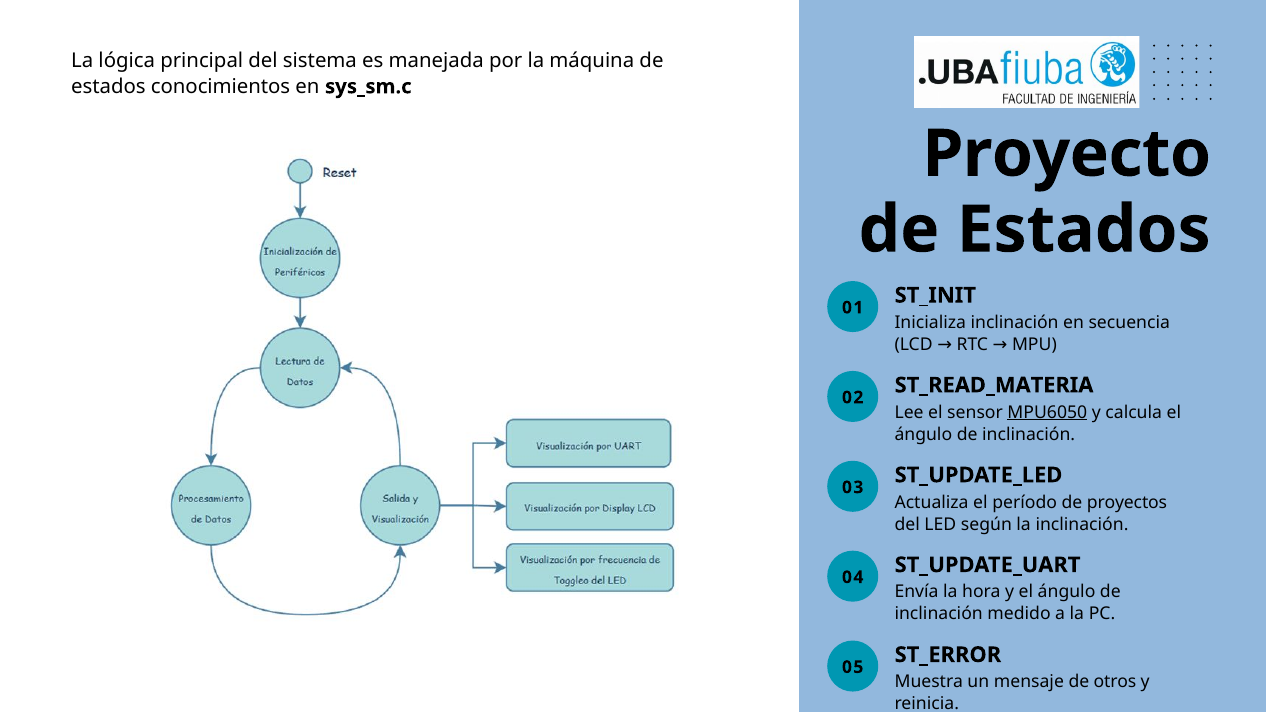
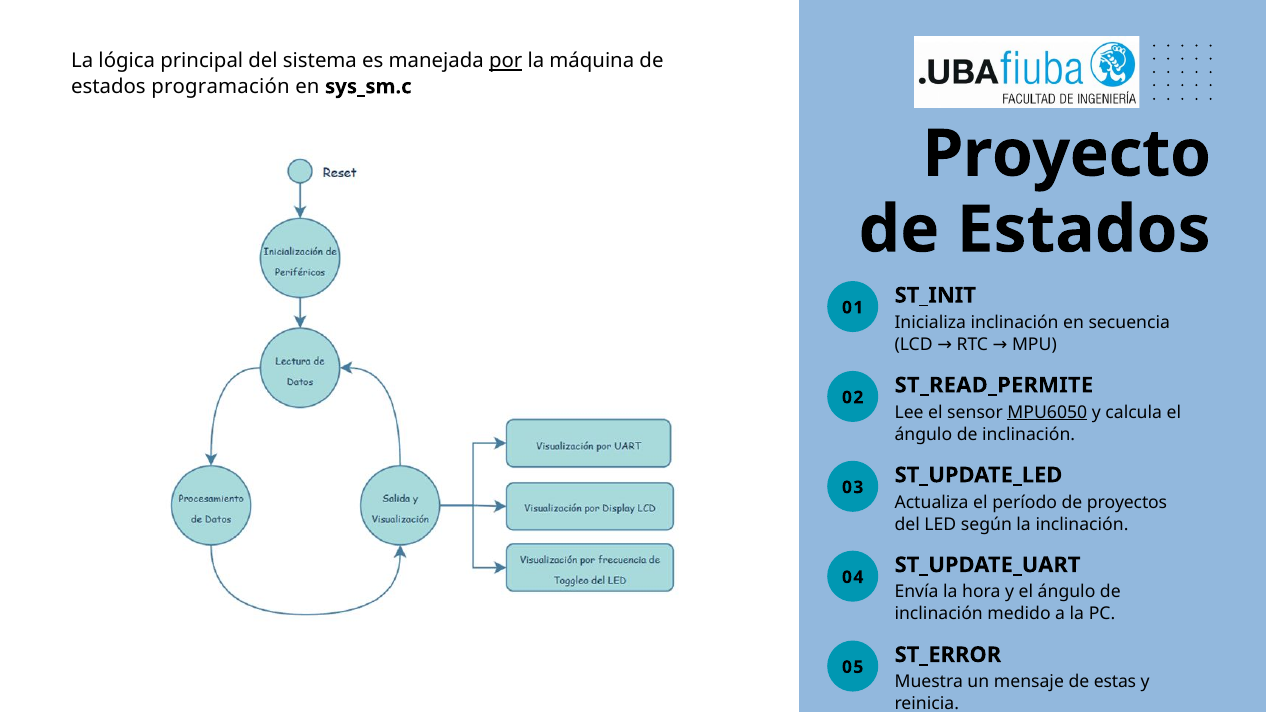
por underline: none -> present
conocimientos: conocimientos -> programación
ST_READ_MATERIA: ST_READ_MATERIA -> ST_READ_PERMITE
otros: otros -> estas
